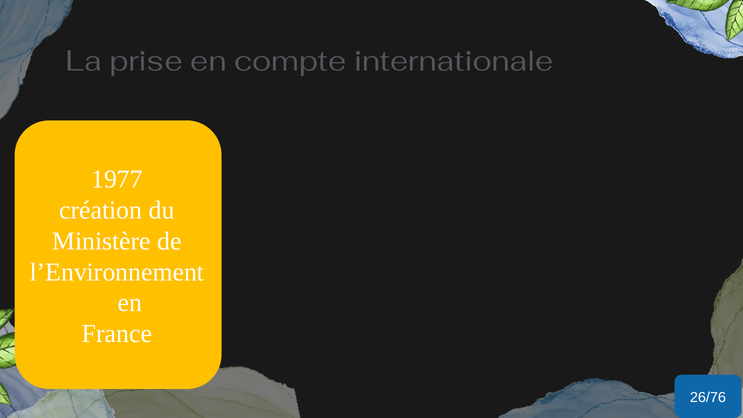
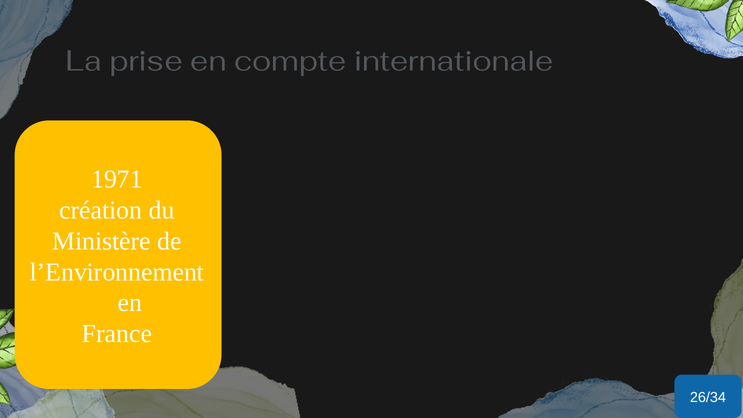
1977: 1977 -> 1971
26/76: 26/76 -> 26/34
